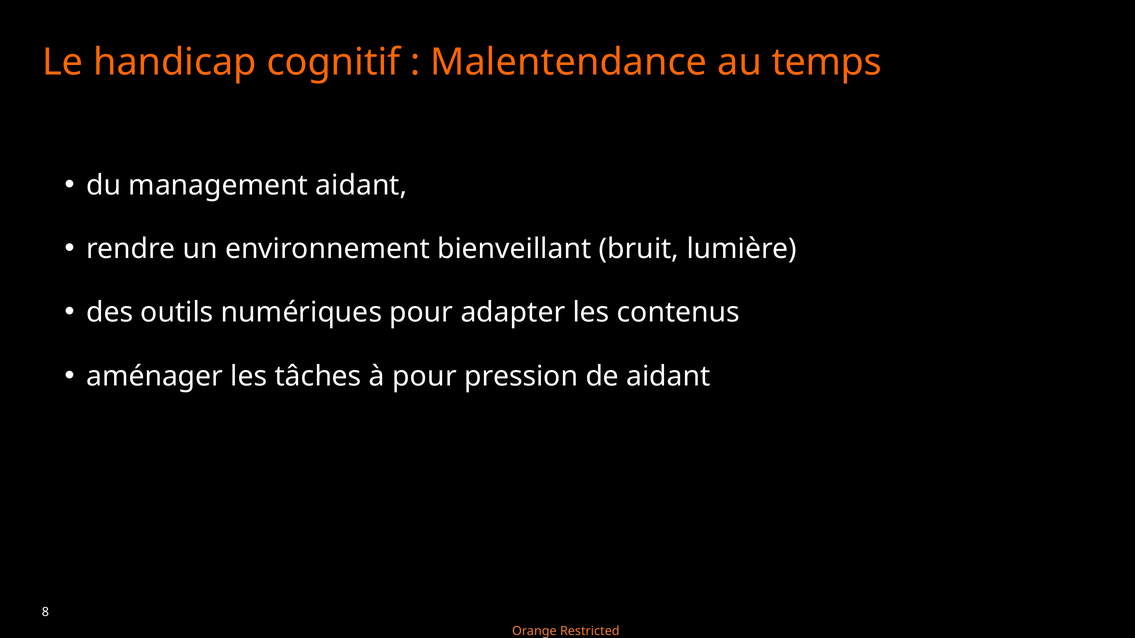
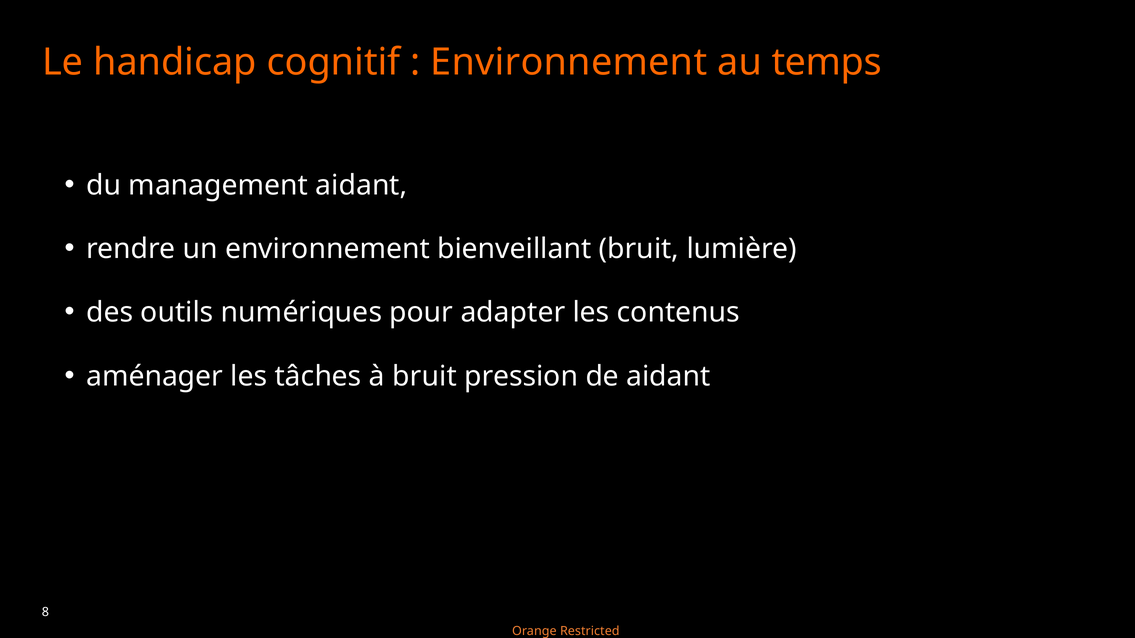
Malentendance at (569, 62): Malentendance -> Environnement
à pour: pour -> bruit
